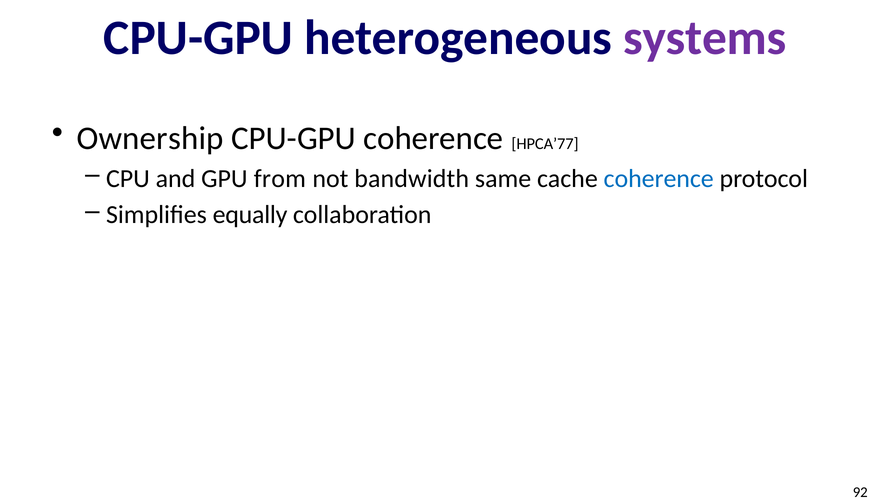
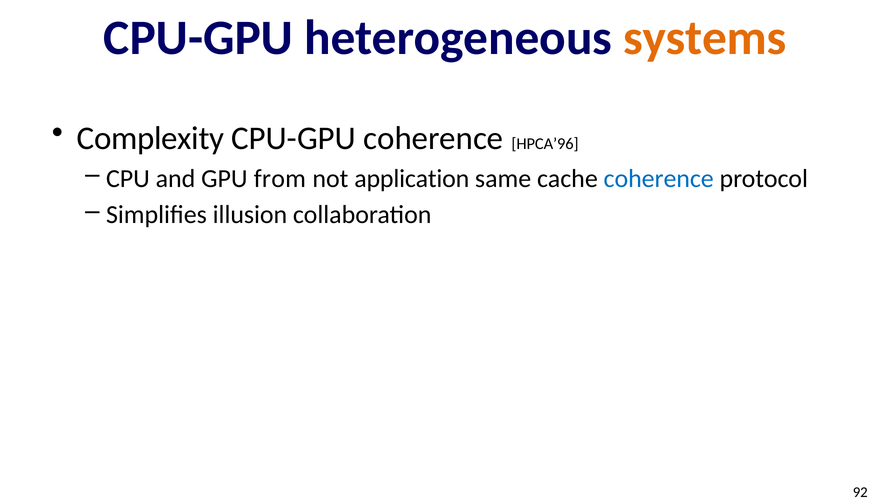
systems colour: purple -> orange
Ownership: Ownership -> Complexity
HPCA’77: HPCA’77 -> HPCA’96
bandwidth: bandwidth -> application
equally: equally -> illusion
